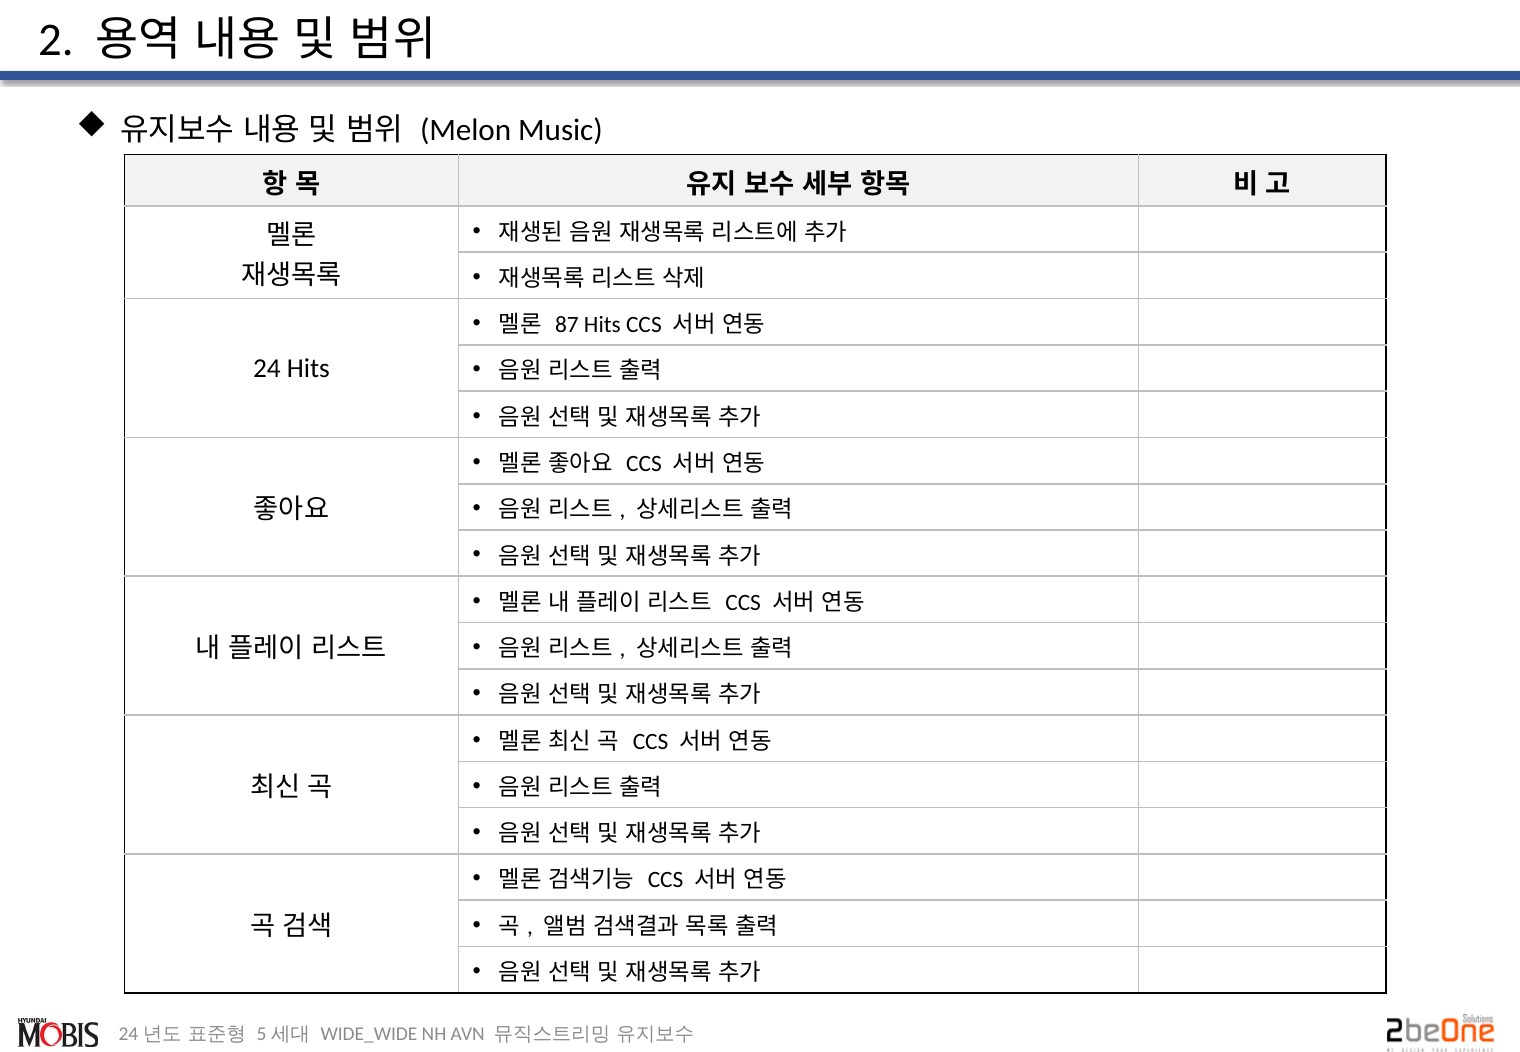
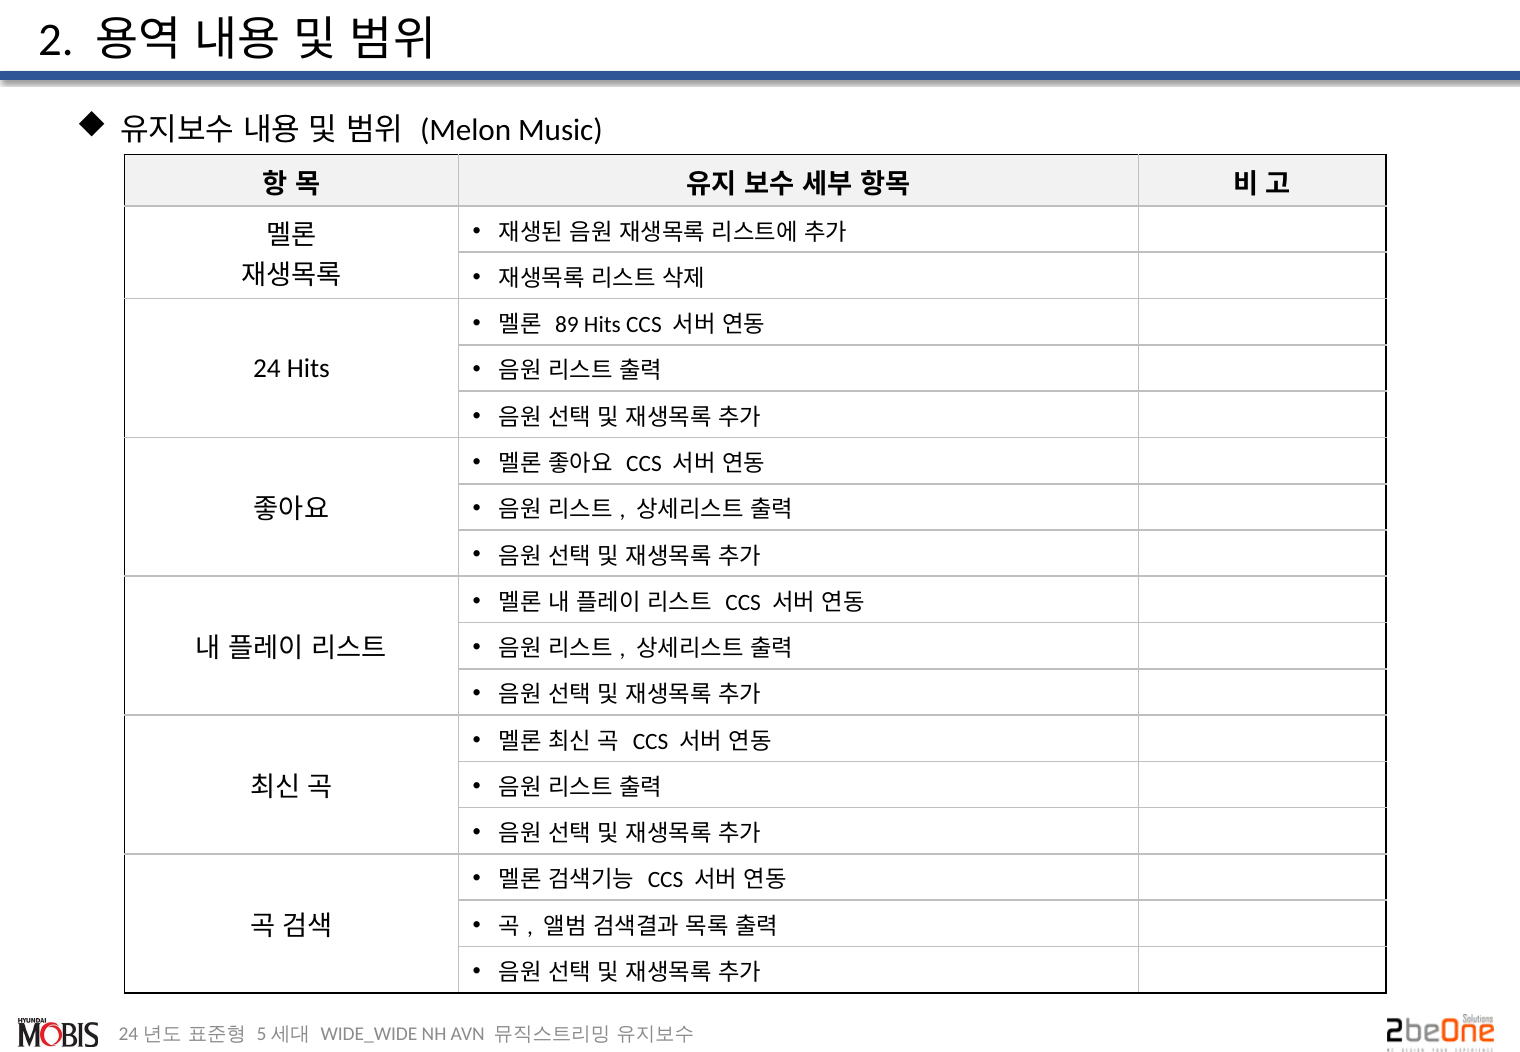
87: 87 -> 89
